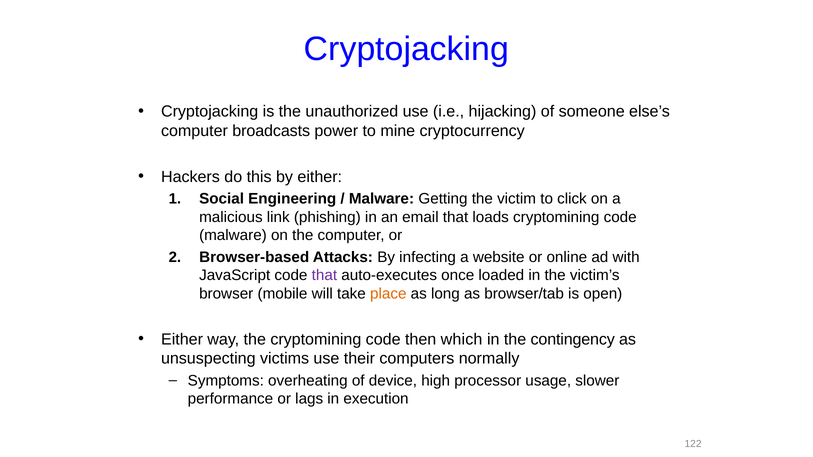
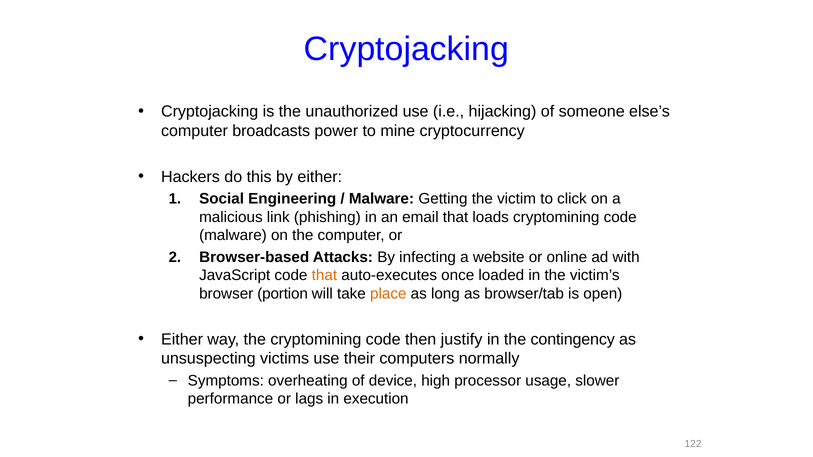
that at (324, 276) colour: purple -> orange
mobile: mobile -> portion
which: which -> justify
